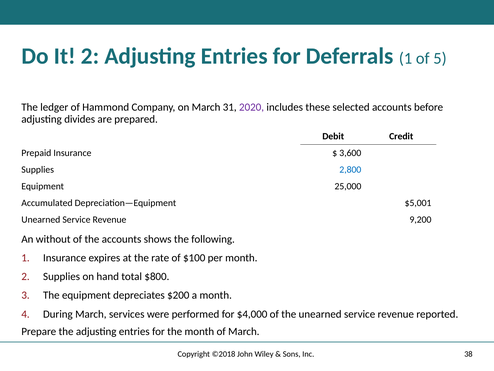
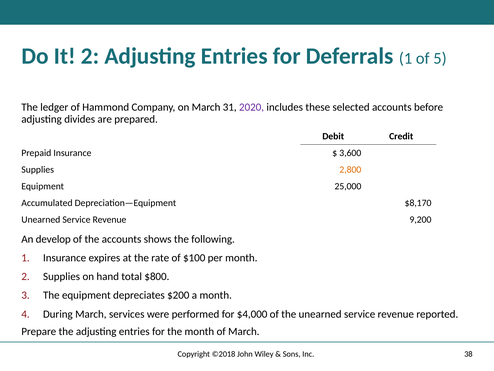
2,800 colour: blue -> orange
$5,001: $5,001 -> $8,170
without: without -> develop
